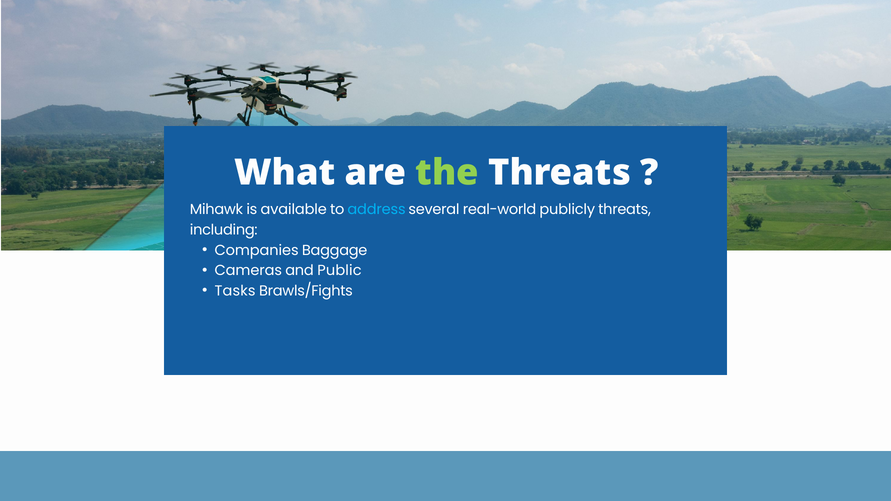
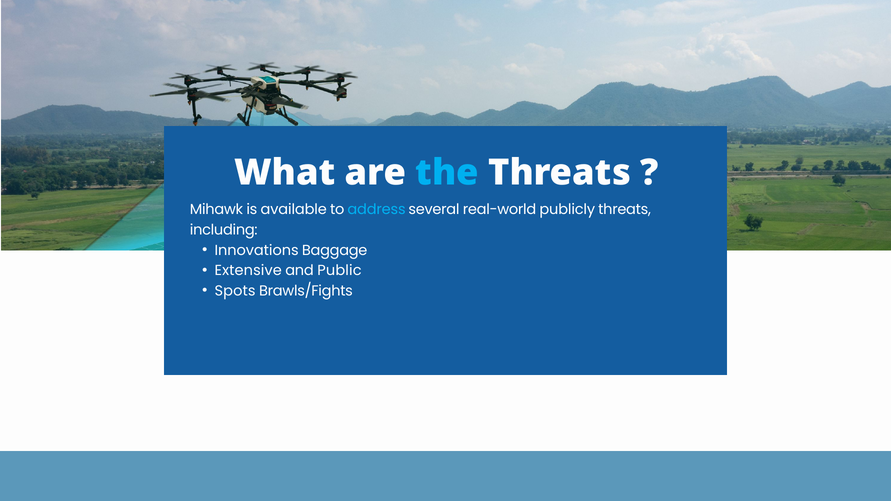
the colour: light green -> light blue
Companies: Companies -> Innovations
Cameras: Cameras -> Extensive
Tasks: Tasks -> Spots
